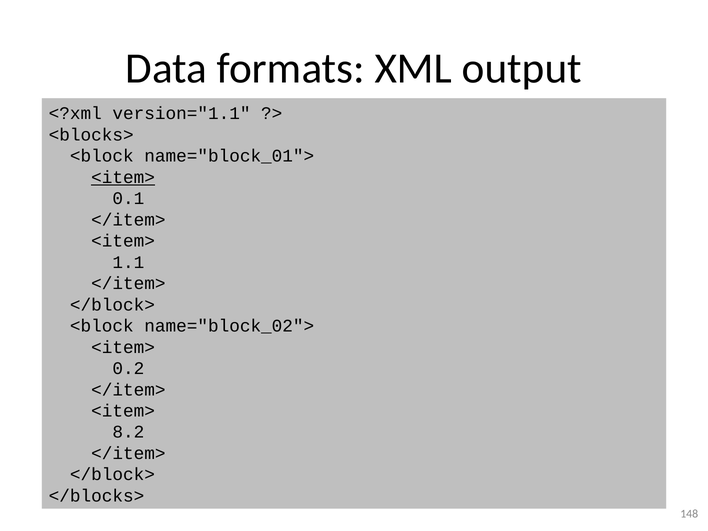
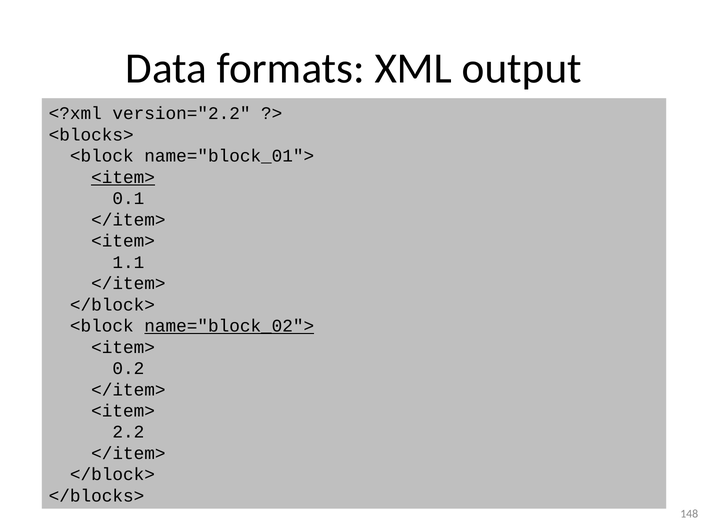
version="1.1: version="1.1 -> version="2.2
name="block_02"> underline: none -> present
8.2: 8.2 -> 2.2
